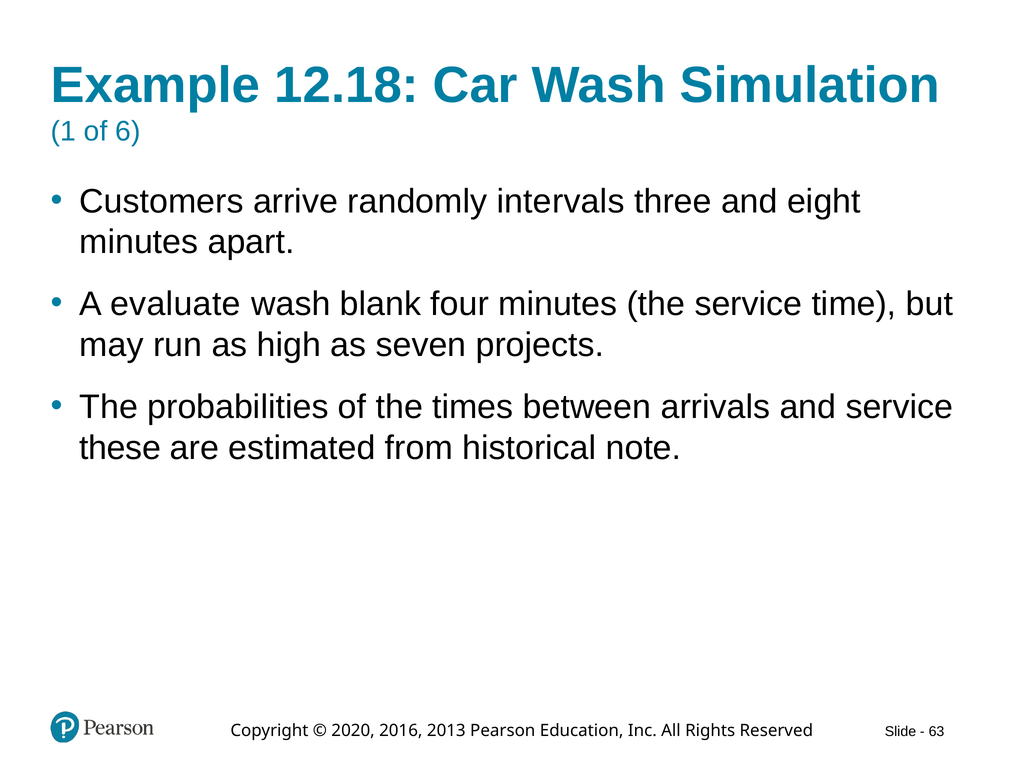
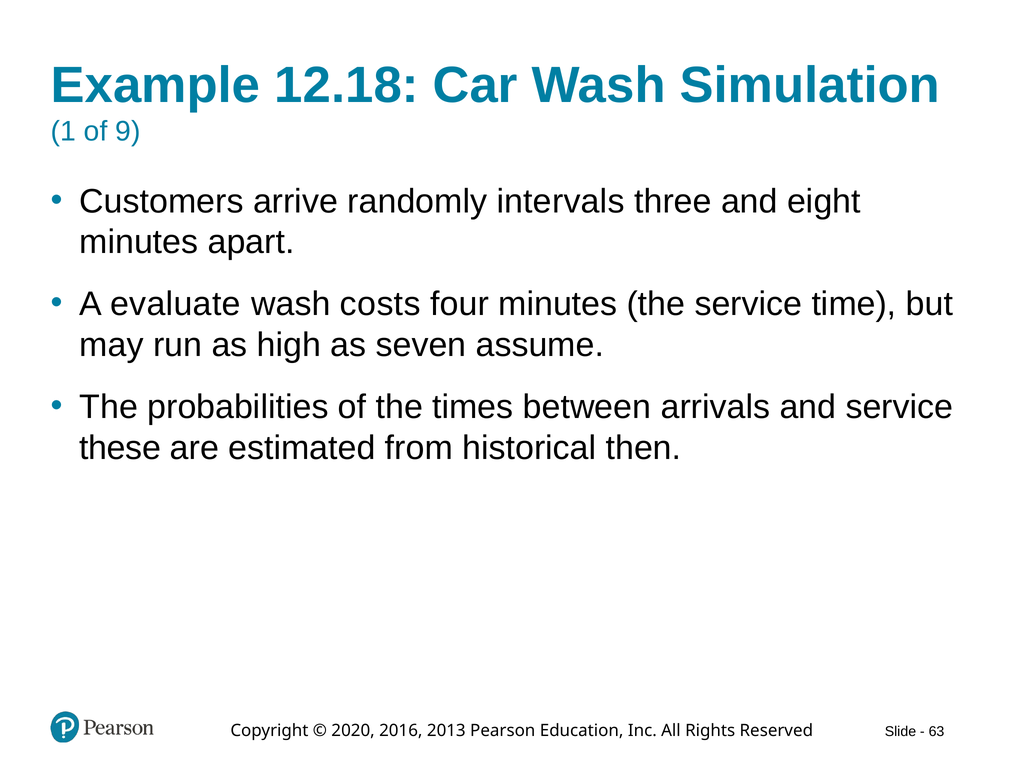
6: 6 -> 9
blank: blank -> costs
projects: projects -> assume
note: note -> then
